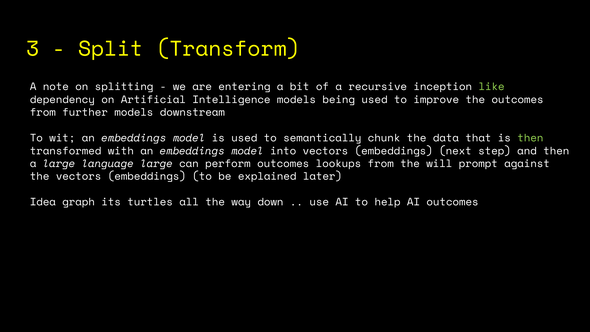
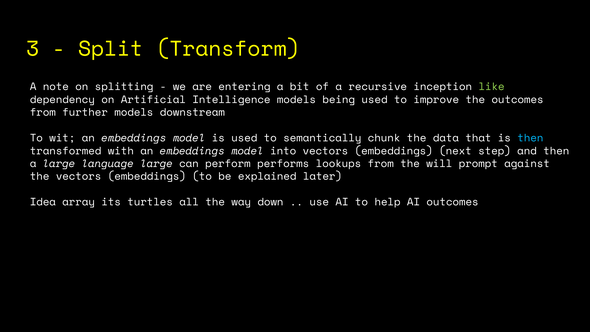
then at (530, 138) colour: light green -> light blue
perform outcomes: outcomes -> performs
graph: graph -> array
